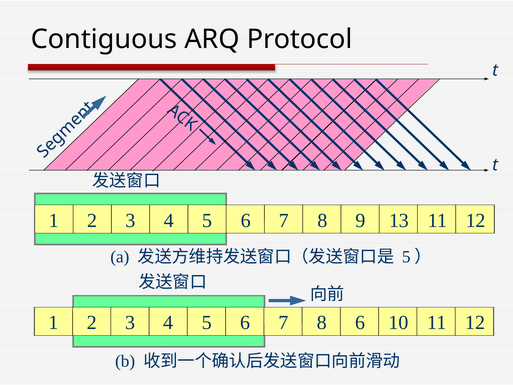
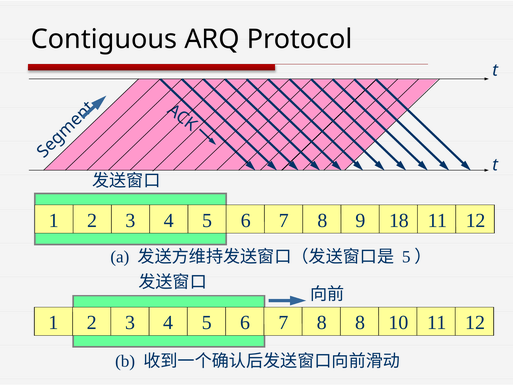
13: 13 -> 18
8 6: 6 -> 8
